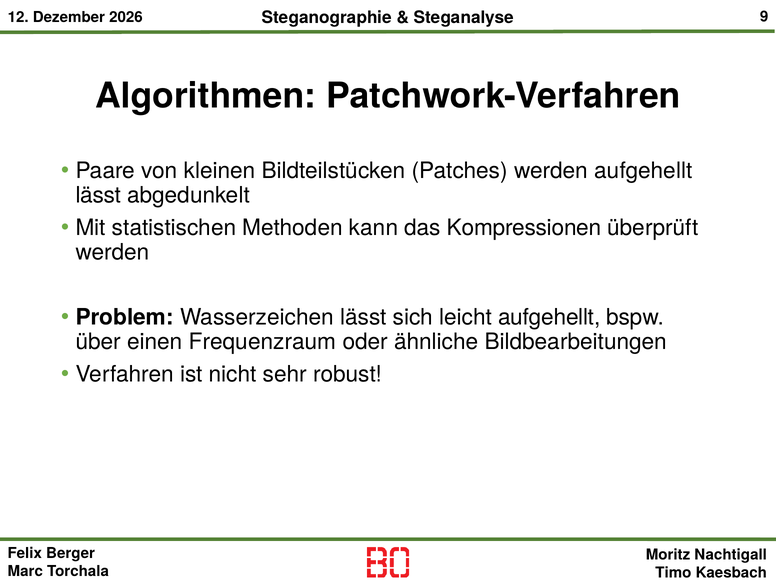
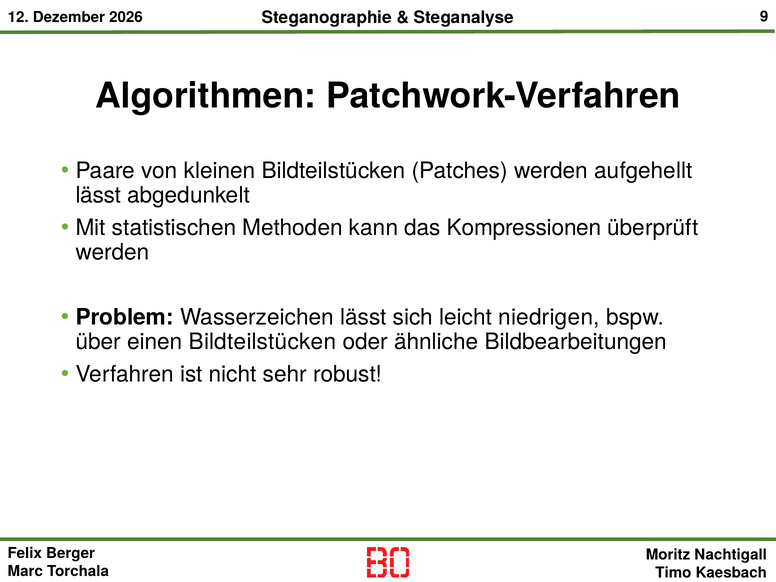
leicht aufgehellt: aufgehellt -> niedrigen
einen Frequenzraum: Frequenzraum -> Bildteilstücken
